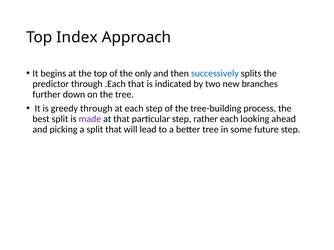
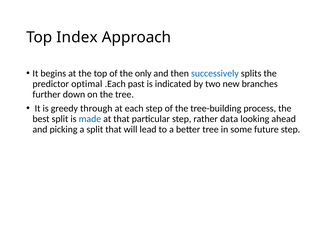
predictor through: through -> optimal
.Each that: that -> past
made colour: purple -> blue
rather each: each -> data
